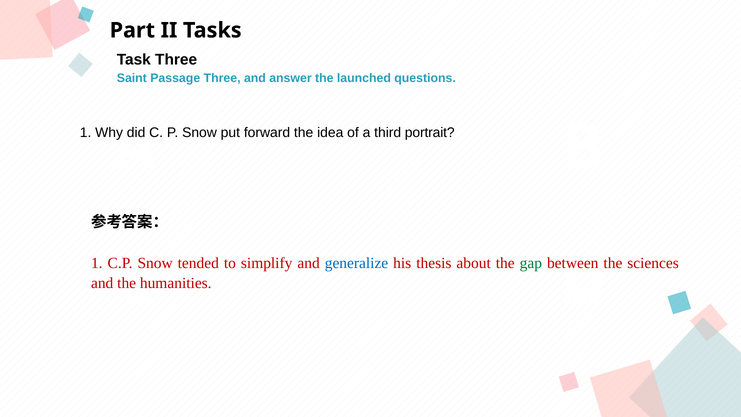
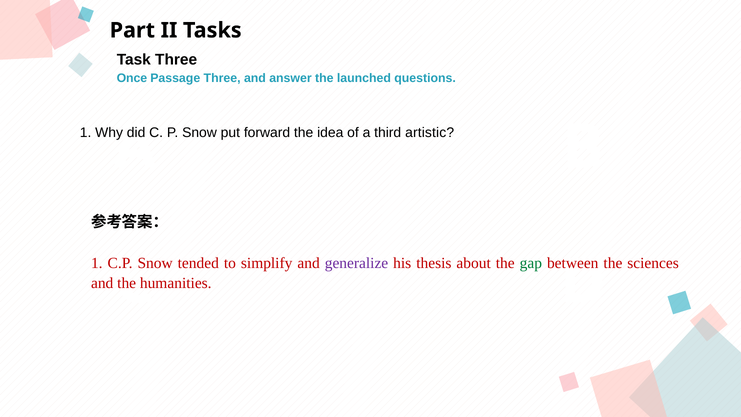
Saint: Saint -> Once
portrait: portrait -> artistic
generalize colour: blue -> purple
